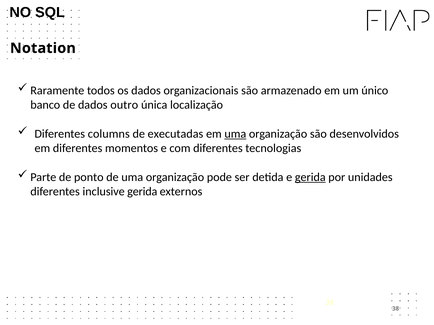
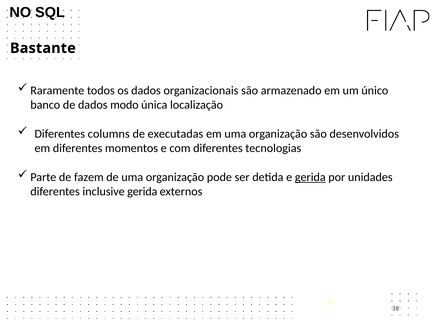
Notation: Notation -> Bastante
outro: outro -> modo
uma at (235, 134) underline: present -> none
ponto: ponto -> fazem
